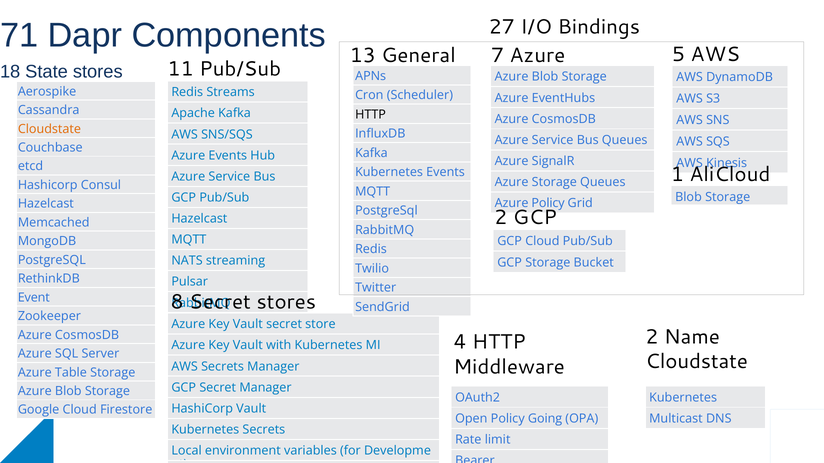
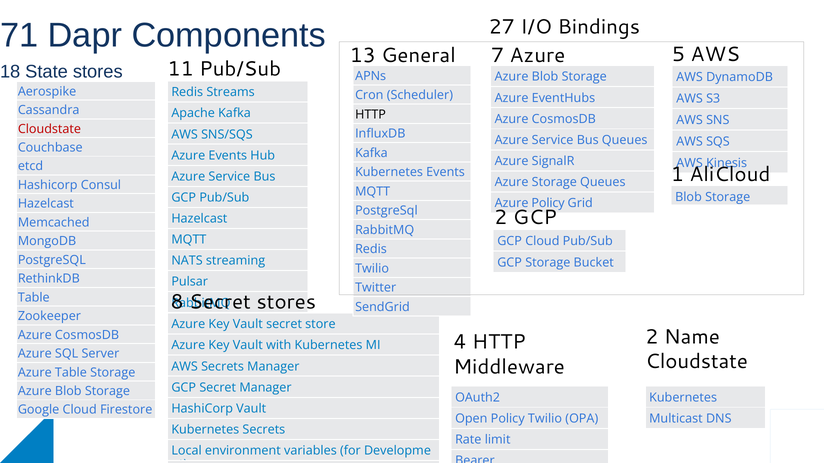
Cloudstate at (49, 129) colour: orange -> red
Event at (34, 298): Event -> Table
Policy Going: Going -> Twilio
